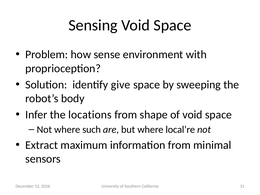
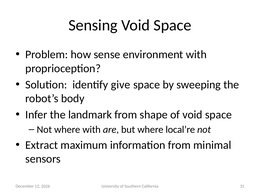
locations: locations -> landmark
where such: such -> with
